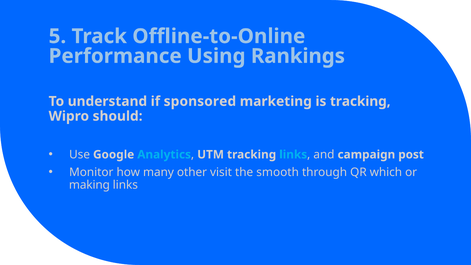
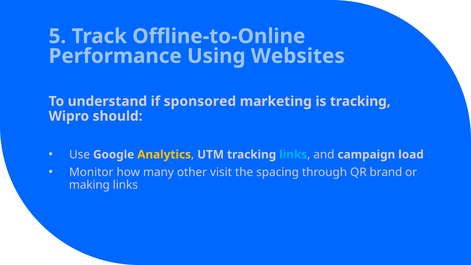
Rankings: Rankings -> Websites
Analytics colour: light blue -> yellow
post: post -> load
smooth: smooth -> spacing
which: which -> brand
